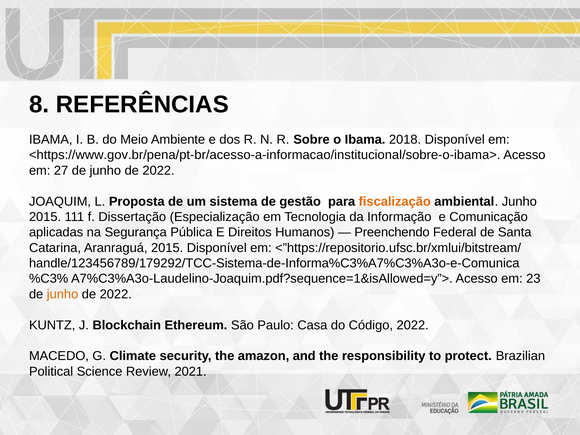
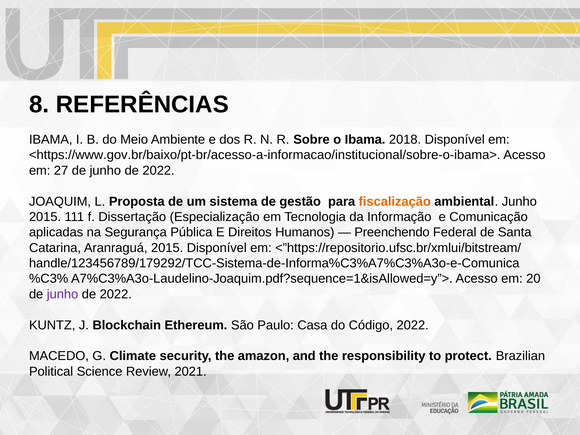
<https://www.gov.br/pena/pt-br/acesso-a-informacao/institucional/sobre-o-ibama>: <https://www.gov.br/pena/pt-br/acesso-a-informacao/institucional/sobre-o-ibama> -> <https://www.gov.br/baixo/pt-br/acesso-a-informacao/institucional/sobre-o-ibama>
23: 23 -> 20
junho at (63, 294) colour: orange -> purple
